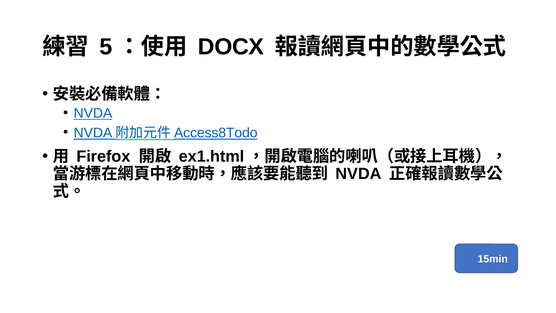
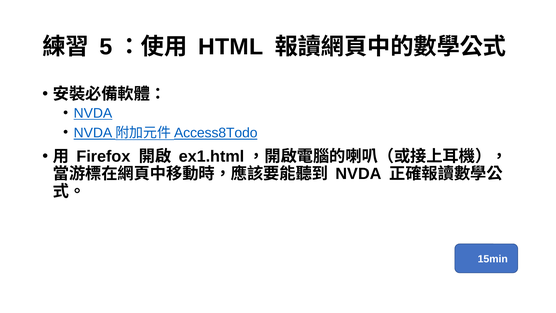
DOCX: DOCX -> HTML
